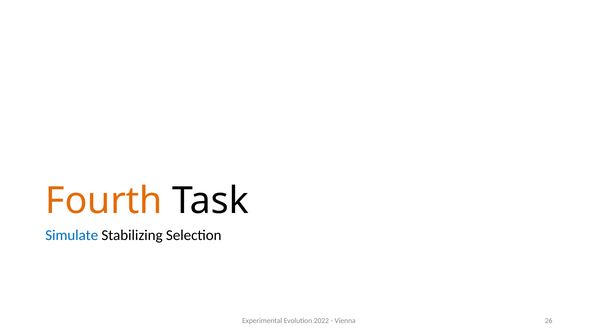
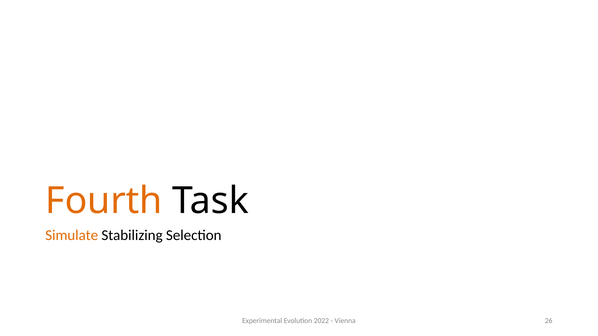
Simulate colour: blue -> orange
